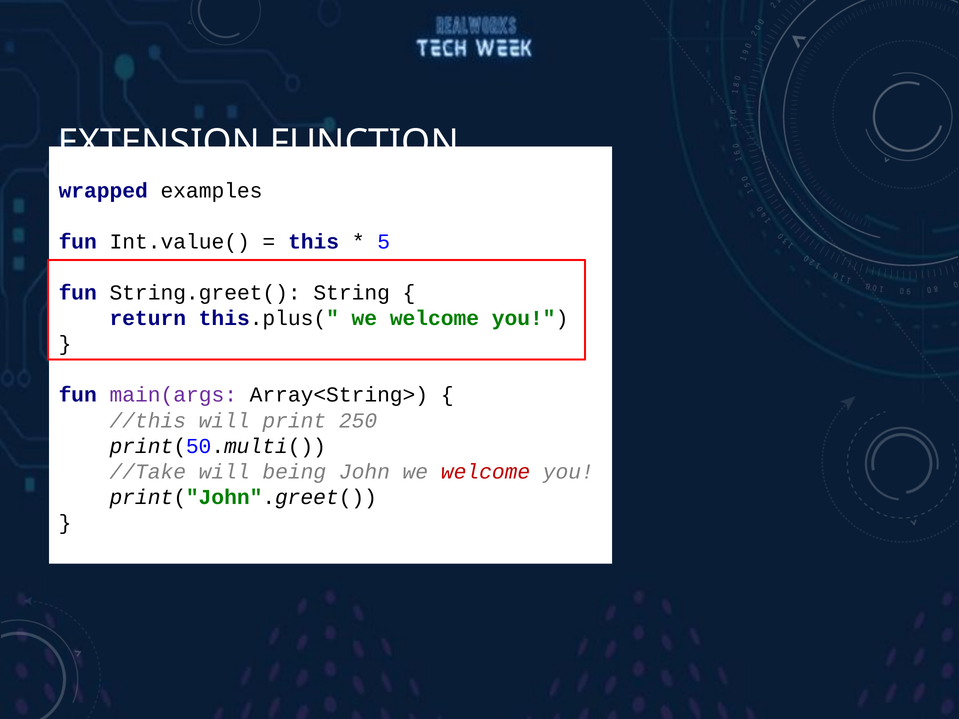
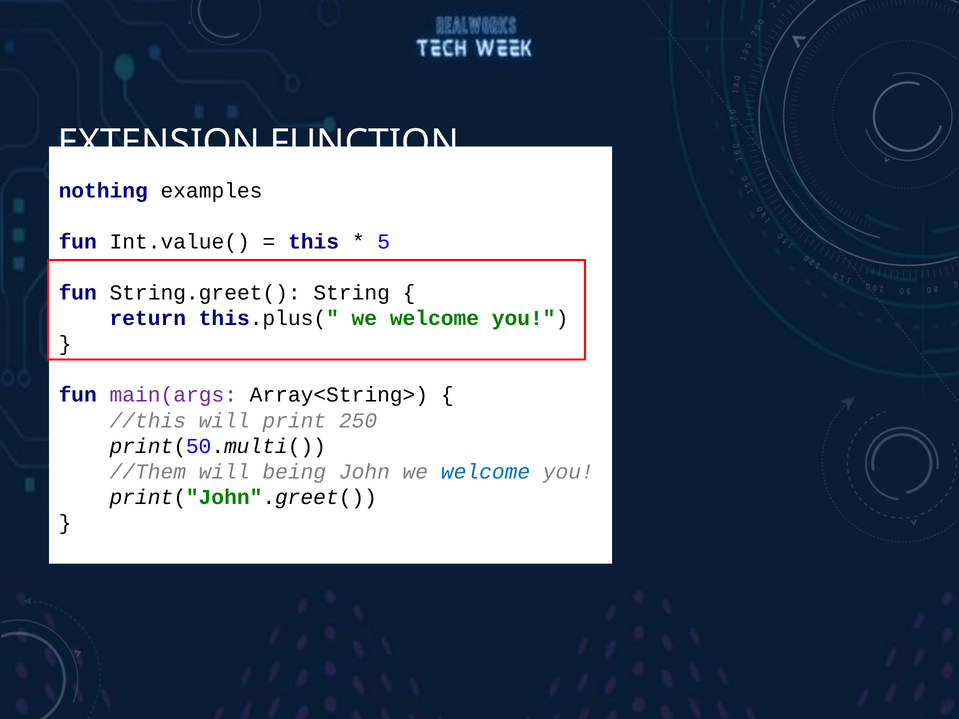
wrapped: wrapped -> nothing
//Take: //Take -> //Them
welcome at (486, 472) colour: red -> blue
